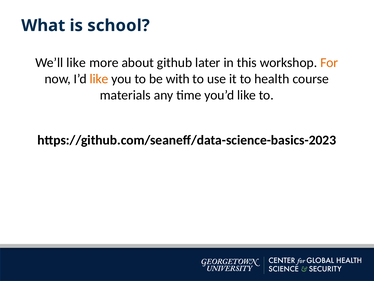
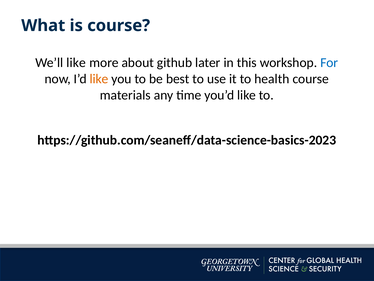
is school: school -> course
For colour: orange -> blue
with: with -> best
